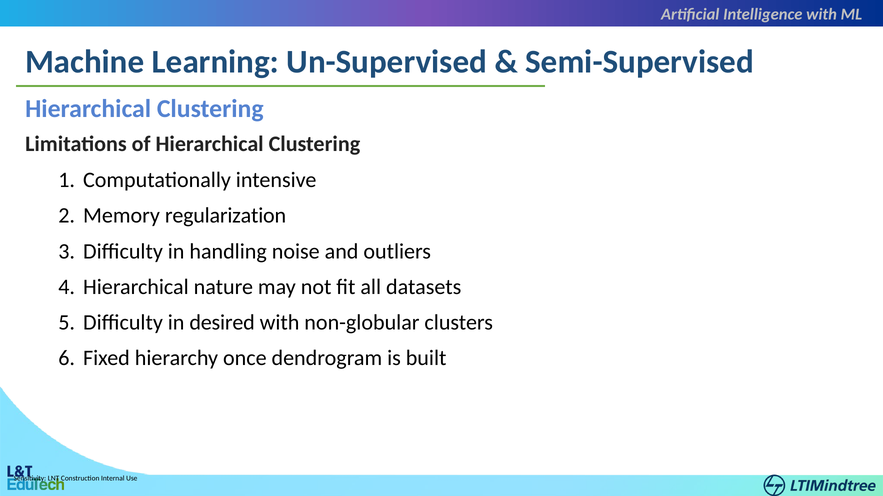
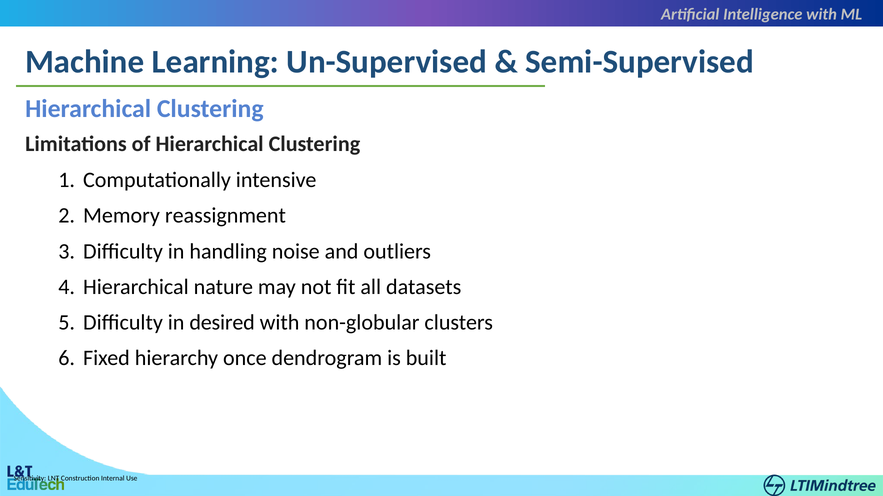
regularization: regularization -> reassignment
